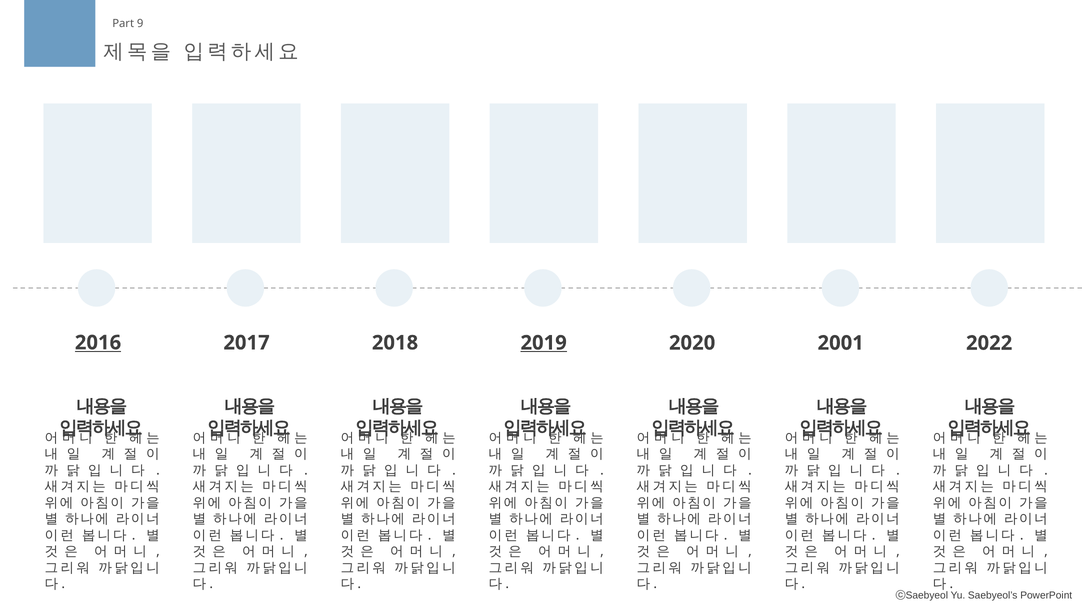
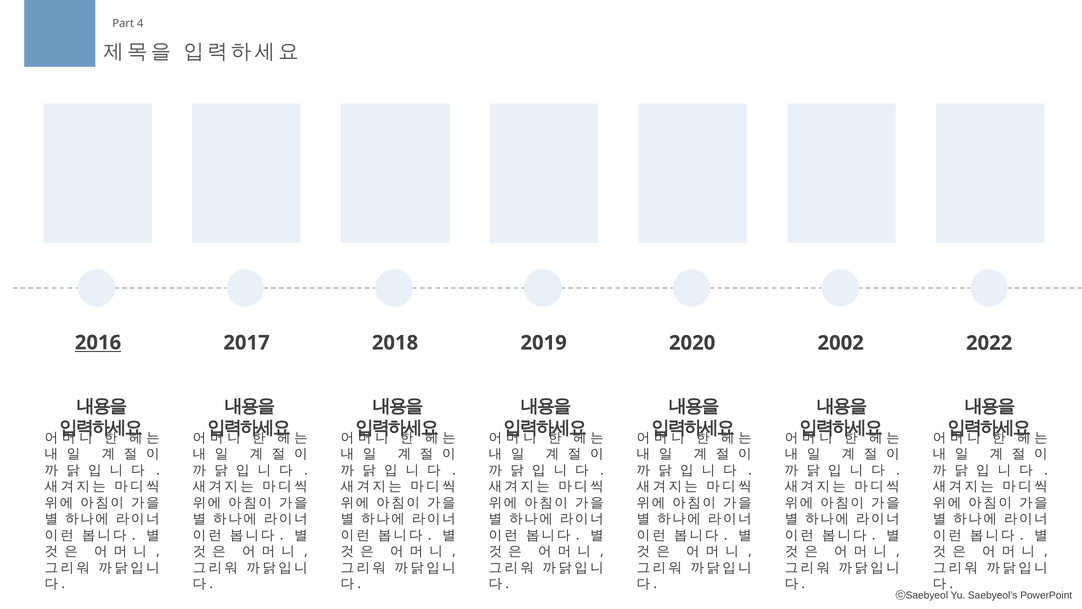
9: 9 -> 4
2019 underline: present -> none
2001: 2001 -> 2002
